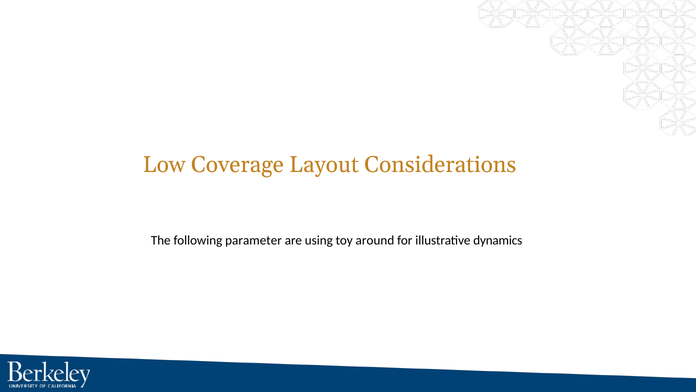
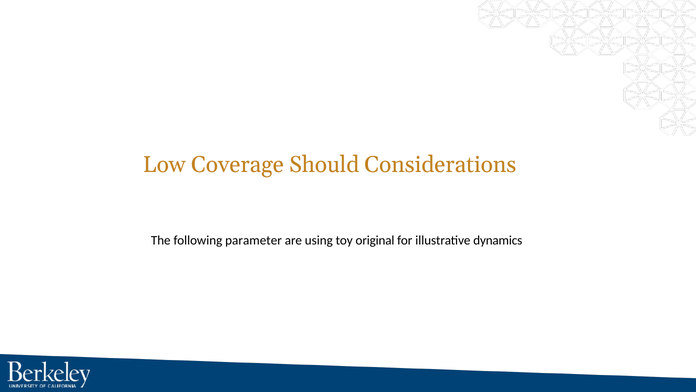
Layout: Layout -> Should
around: around -> original
